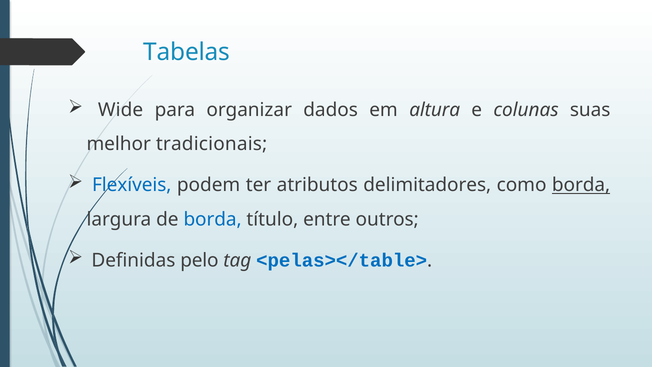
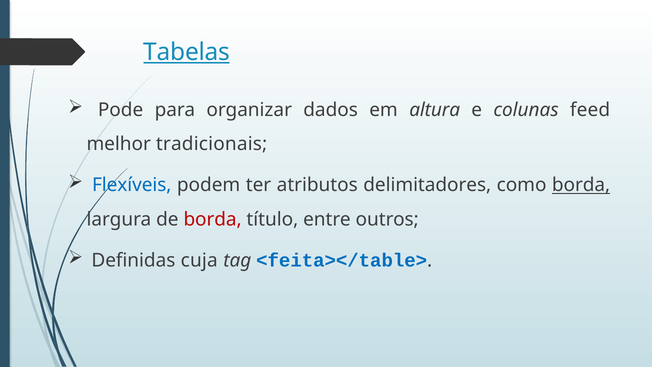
Tabelas underline: none -> present
Wide: Wide -> Pode
suas: suas -> feed
borda at (213, 219) colour: blue -> red
pelo: pelo -> cuja
<pelas></table>: <pelas></table> -> <feita></table>
